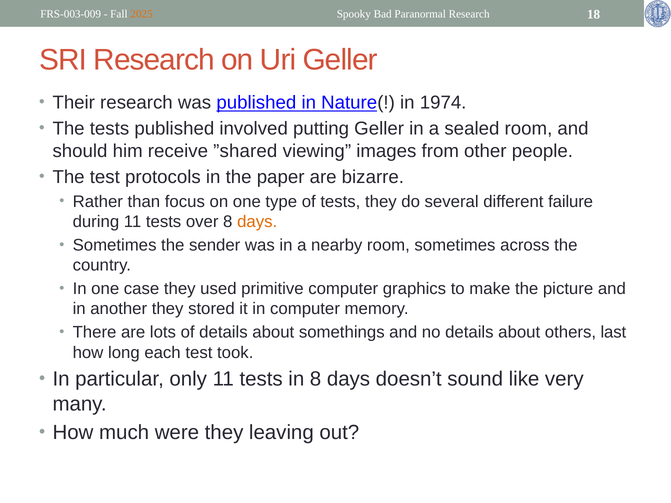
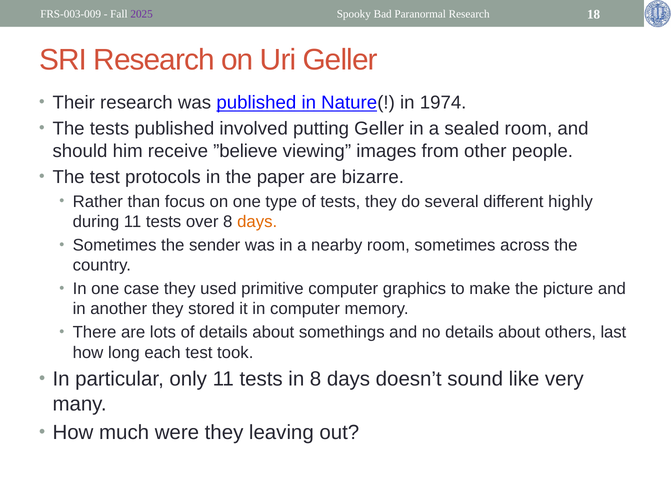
2025 colour: orange -> purple
”shared: ”shared -> ”believe
failure: failure -> highly
